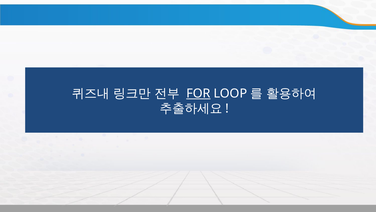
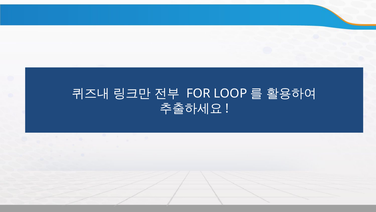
FOR underline: present -> none
